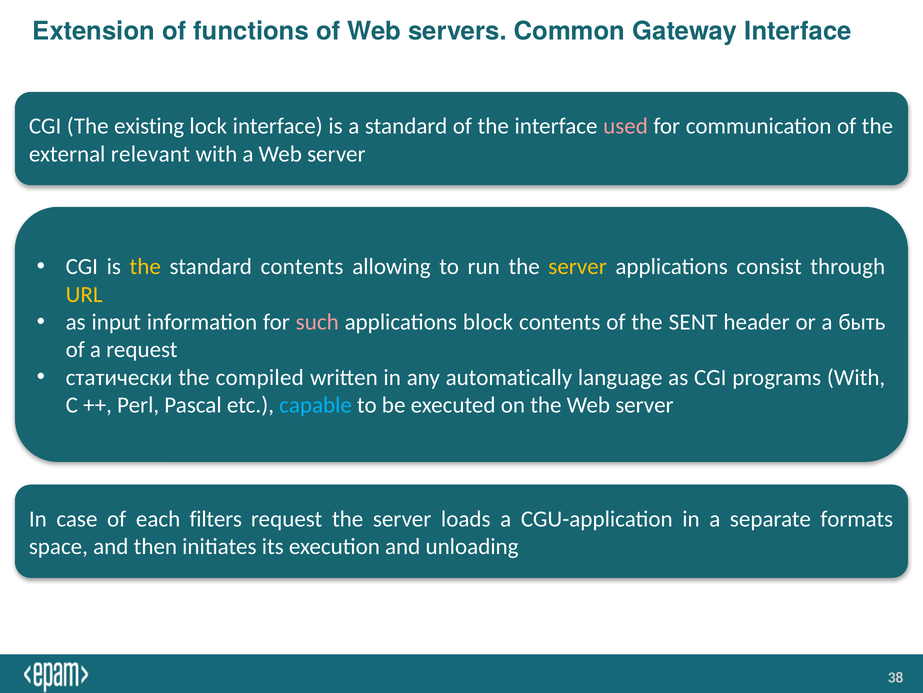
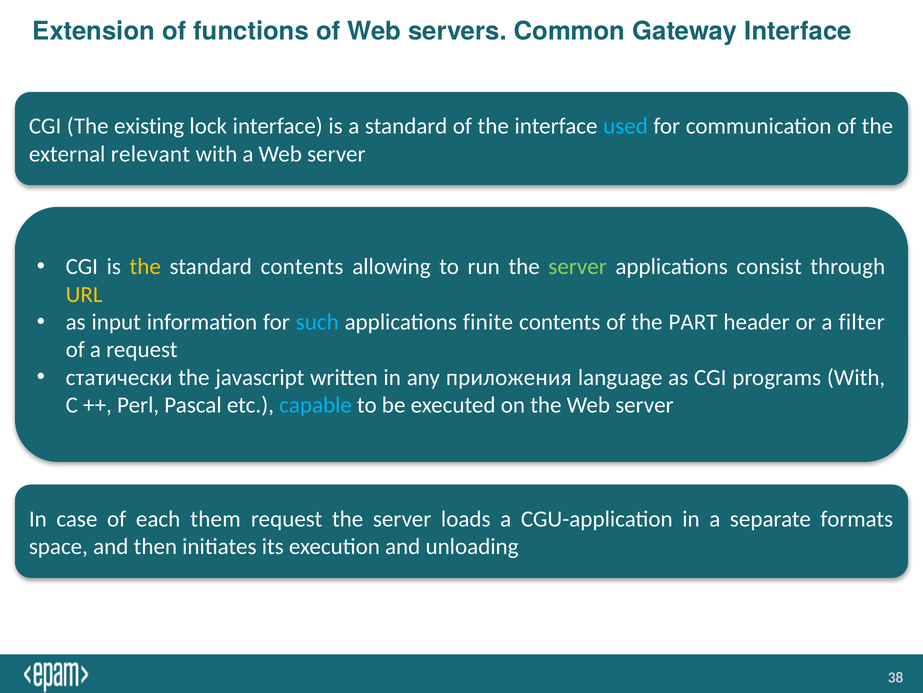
used colour: pink -> light blue
server at (578, 266) colour: yellow -> light green
such colour: pink -> light blue
block: block -> finite
SENT: SENT -> PART
быть: быть -> filter
compiled: compiled -> javascript
automatically: automatically -> приложения
filters: filters -> them
